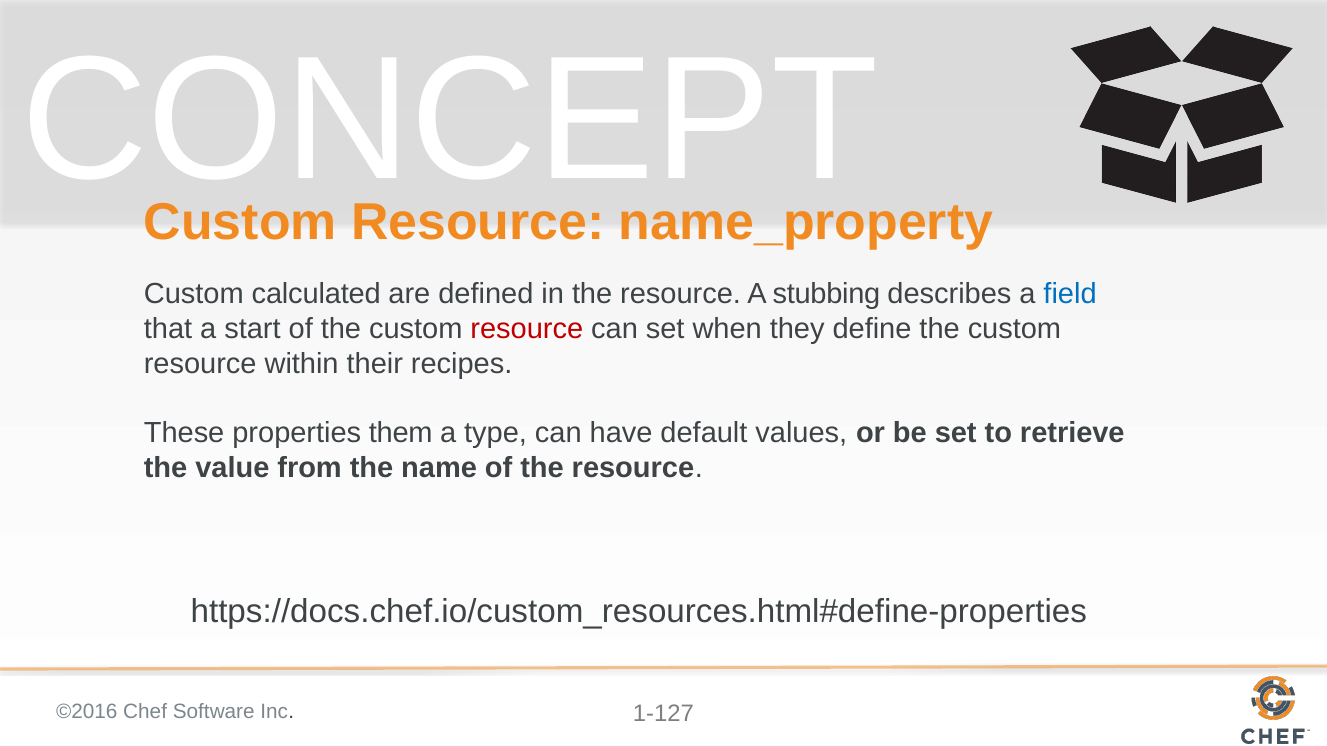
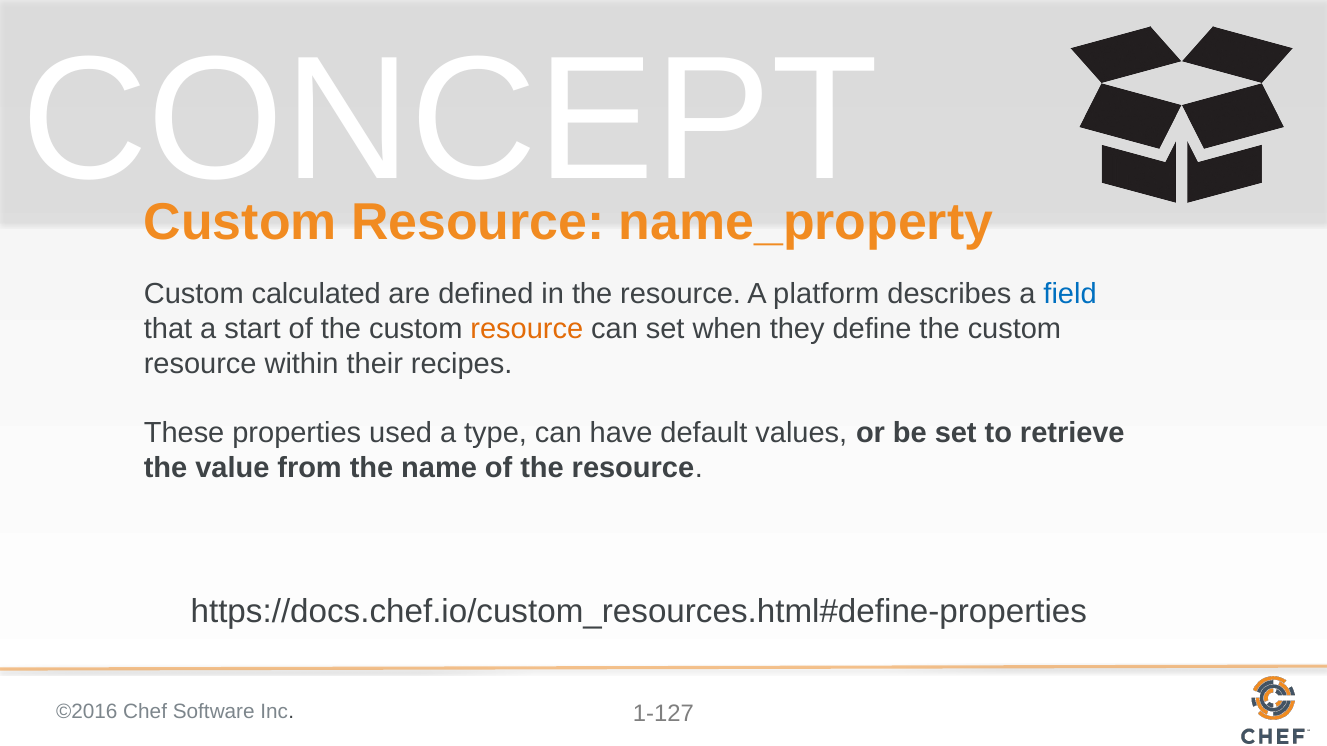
stubbing: stubbing -> platform
resource at (527, 329) colour: red -> orange
them: them -> used
